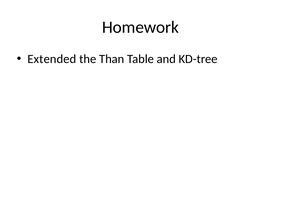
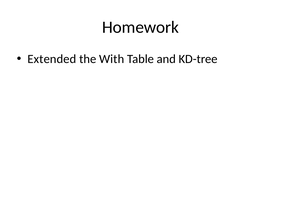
Than: Than -> With
